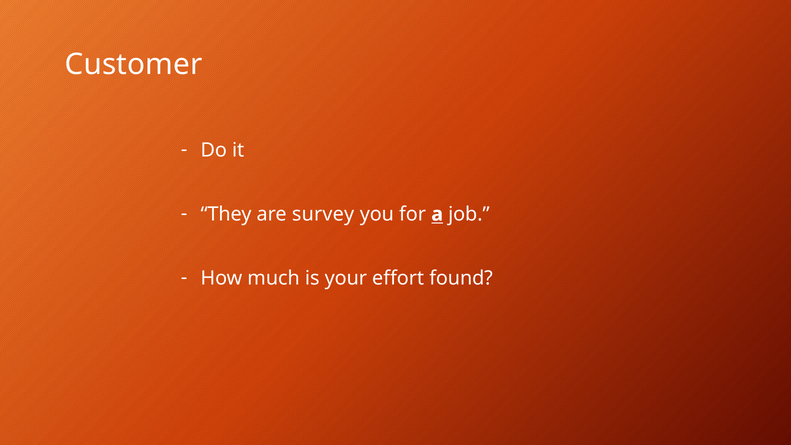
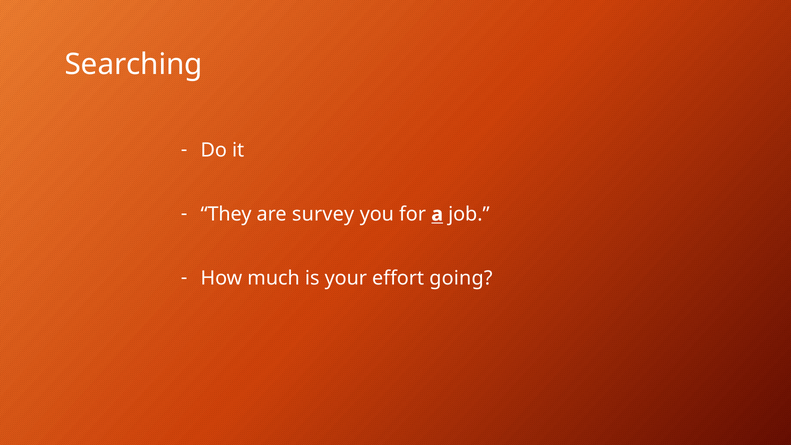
Customer: Customer -> Searching
found: found -> going
